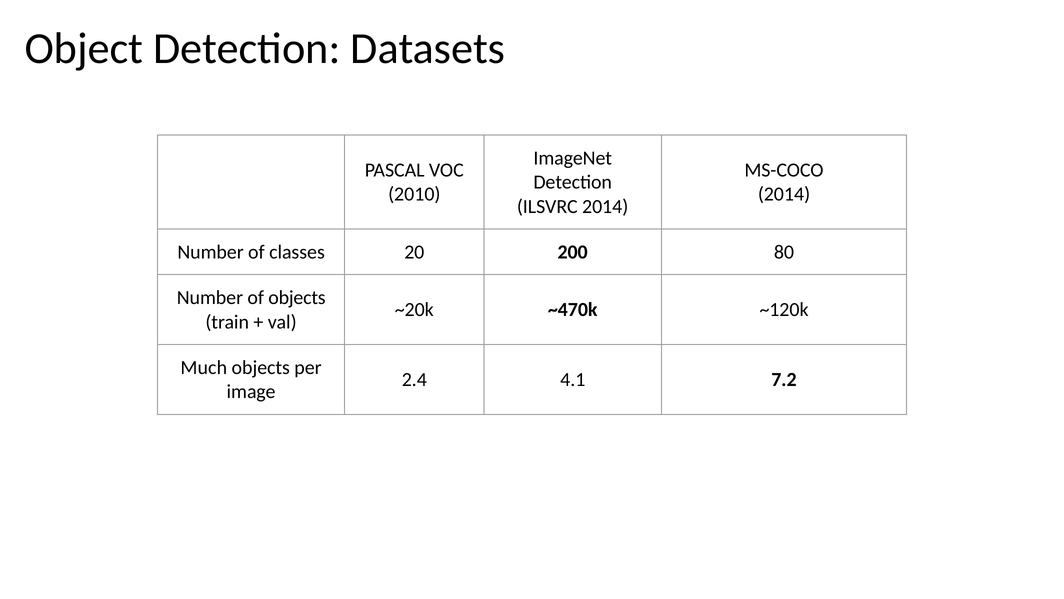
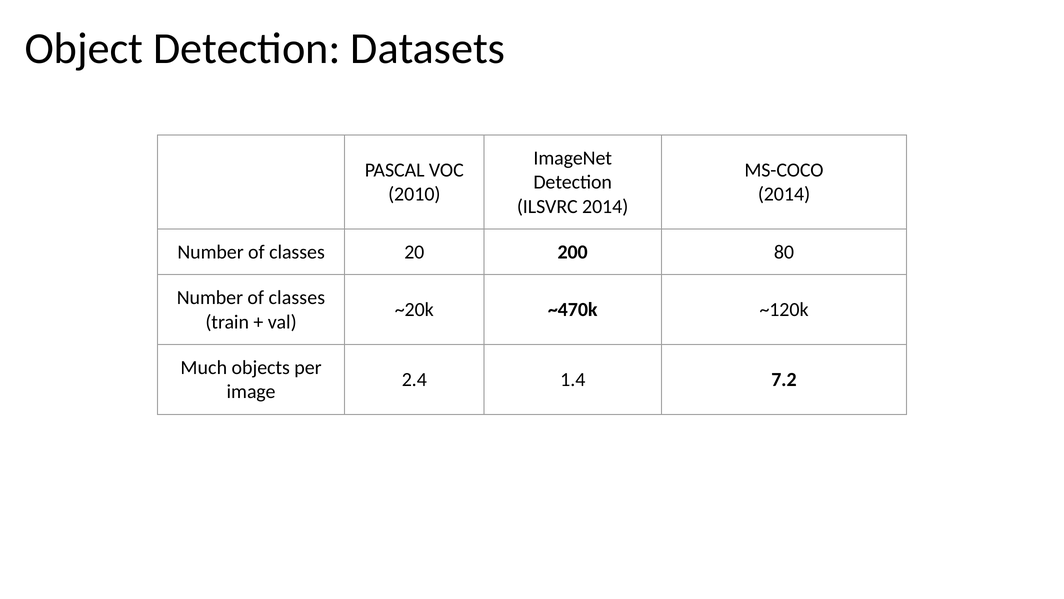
objects at (297, 297): objects -> classes
4.1: 4.1 -> 1.4
